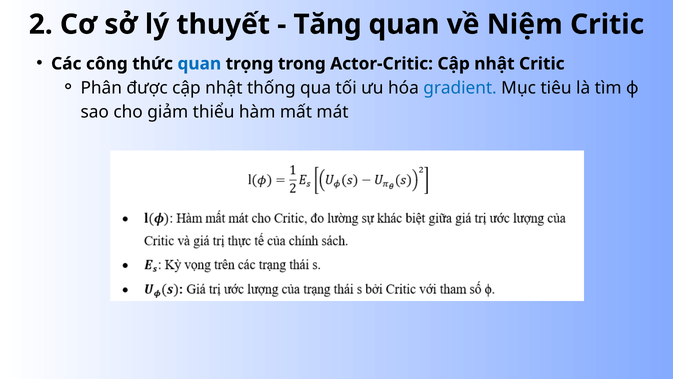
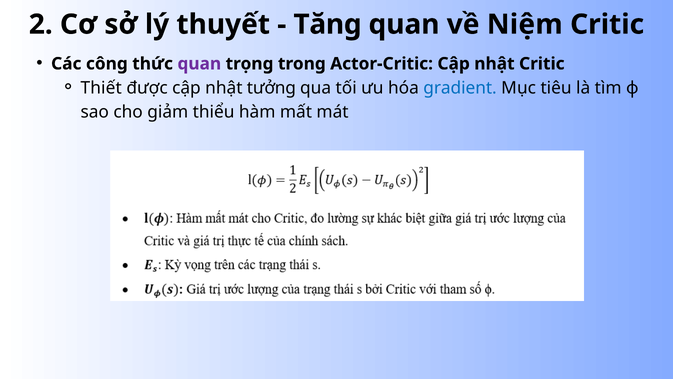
quan at (199, 64) colour: blue -> purple
Phân: Phân -> Thiết
thống: thống -> tưởng
